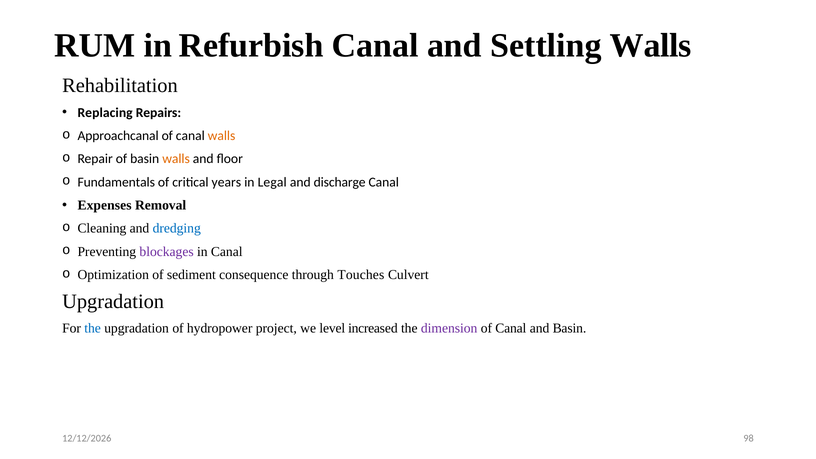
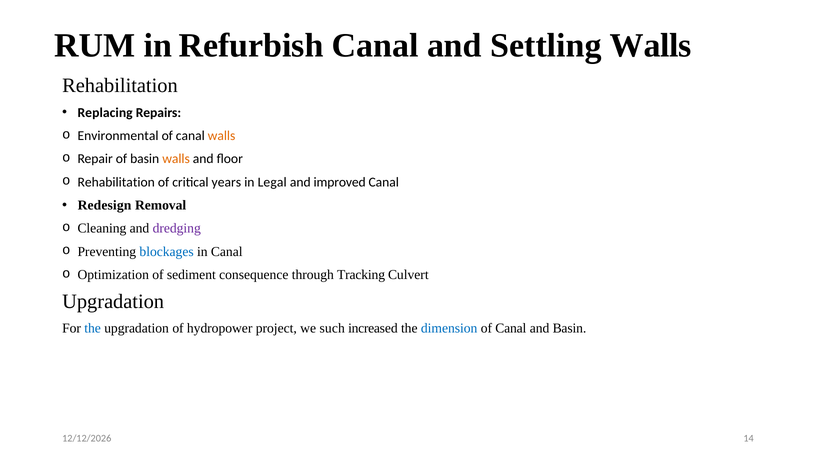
Approachcanal: Approachcanal -> Environmental
Fundamentals at (116, 182): Fundamentals -> Rehabilitation
discharge: discharge -> improved
Expenses: Expenses -> Redesign
dredging colour: blue -> purple
blockages colour: purple -> blue
Touches: Touches -> Tracking
level: level -> such
dimension colour: purple -> blue
98: 98 -> 14
